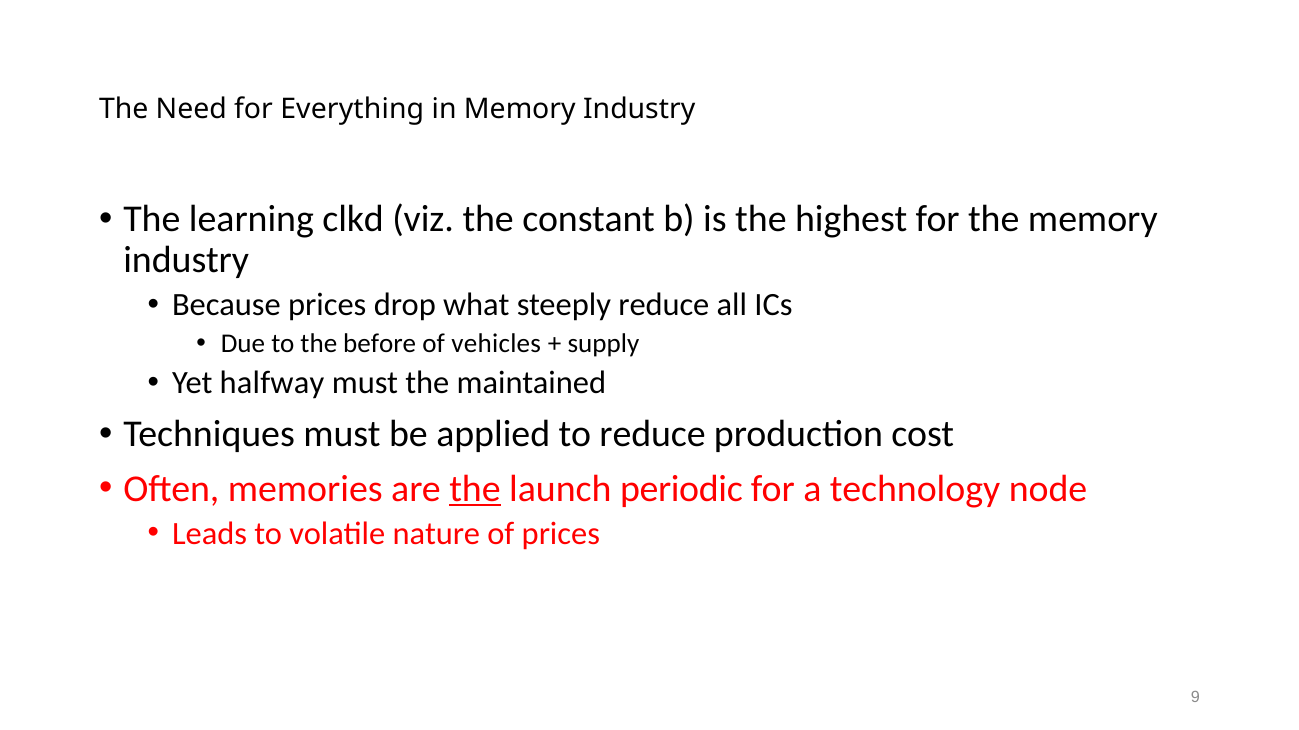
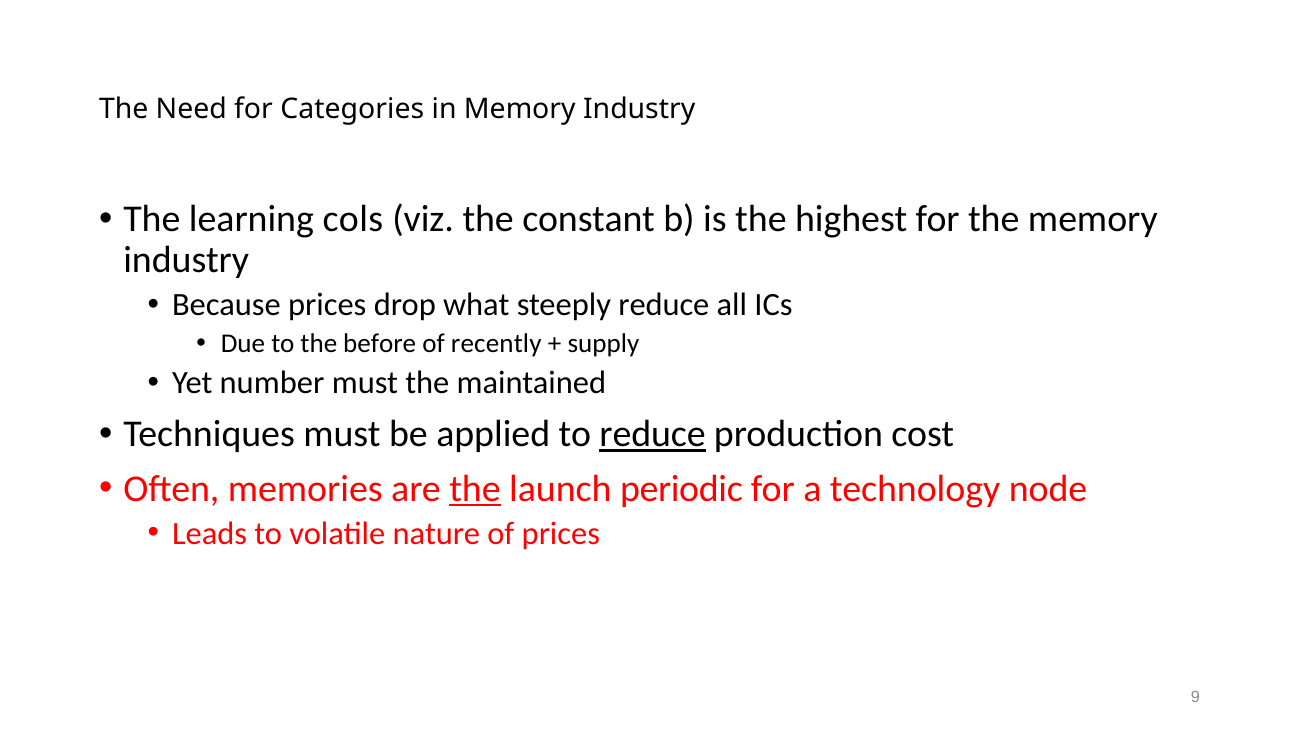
Everything: Everything -> Categories
clkd: clkd -> cols
vehicles: vehicles -> recently
halfway: halfway -> number
reduce at (653, 435) underline: none -> present
